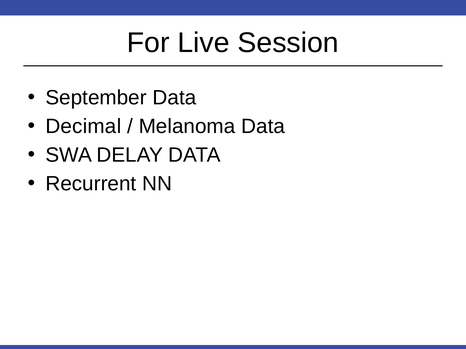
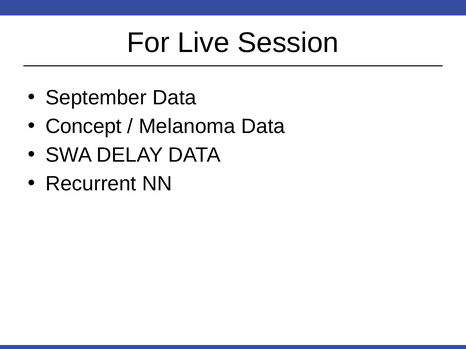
Decimal: Decimal -> Concept
